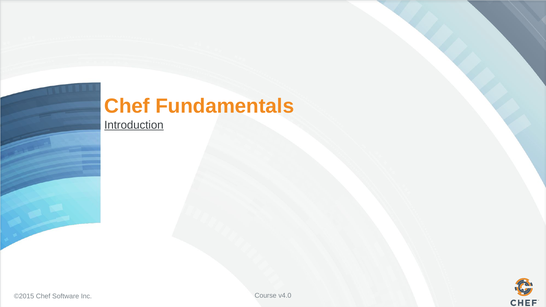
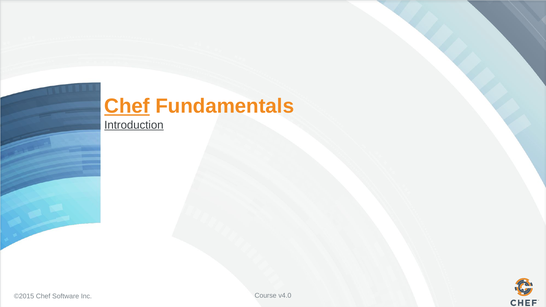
Chef at (127, 106) underline: none -> present
